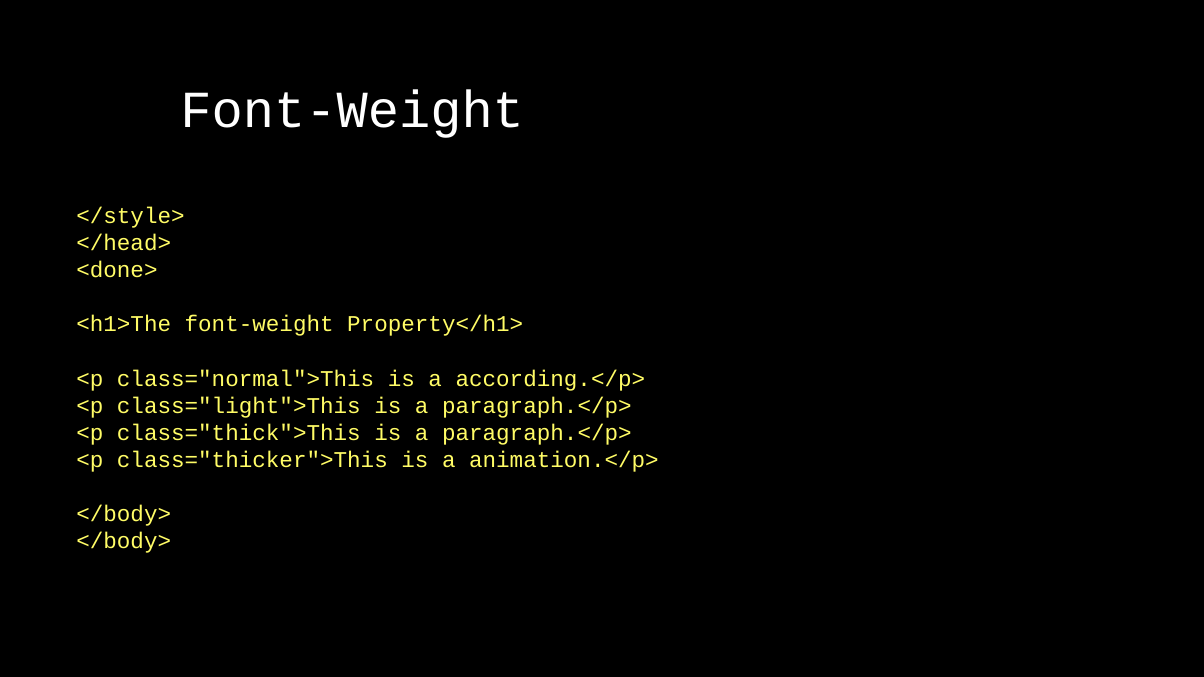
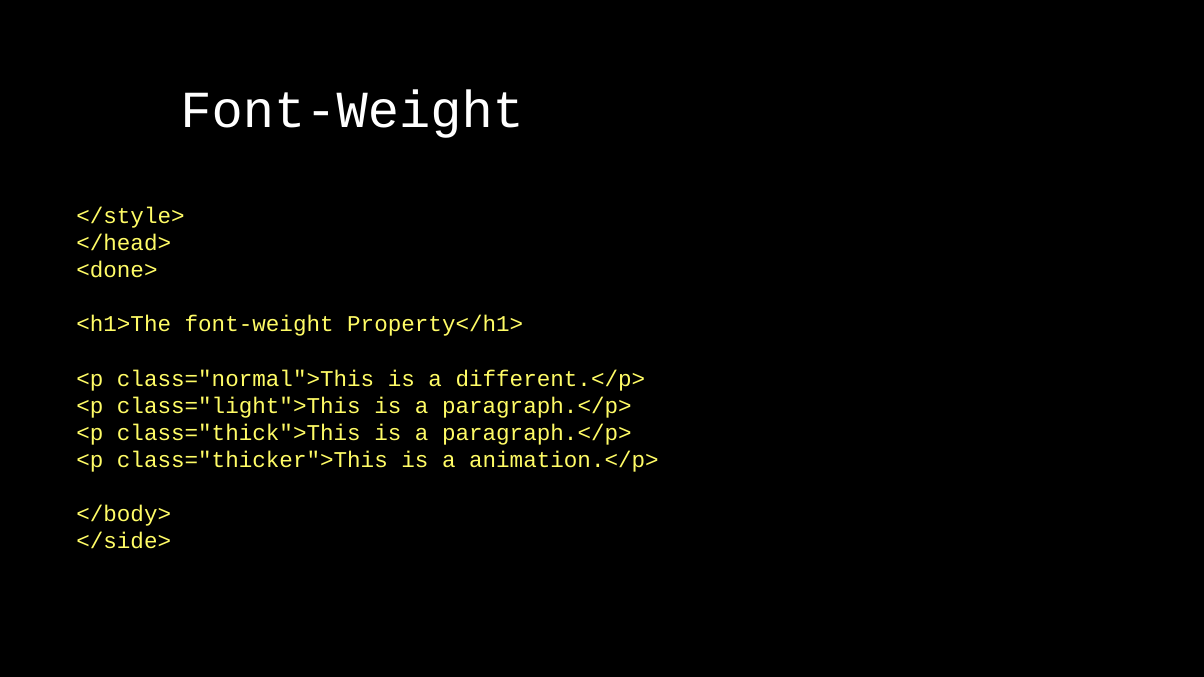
according.</p>: according.</p> -> different.</p>
</body> at (124, 541): </body> -> </side>
